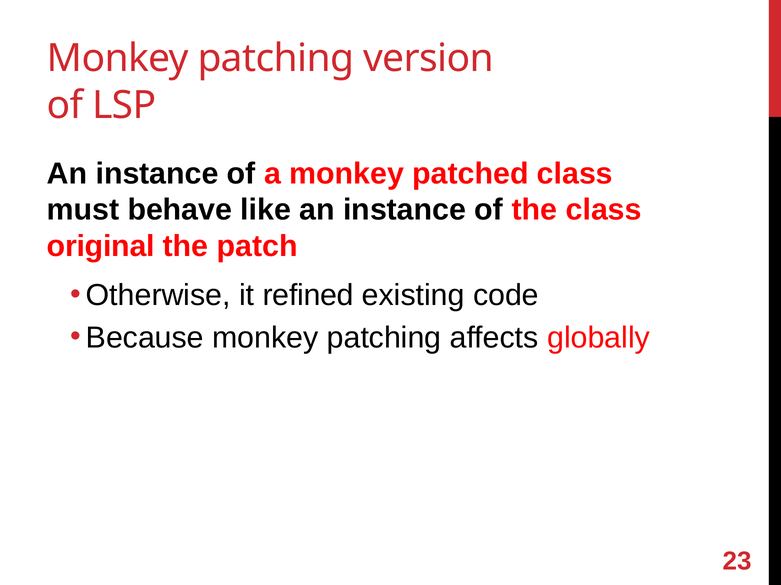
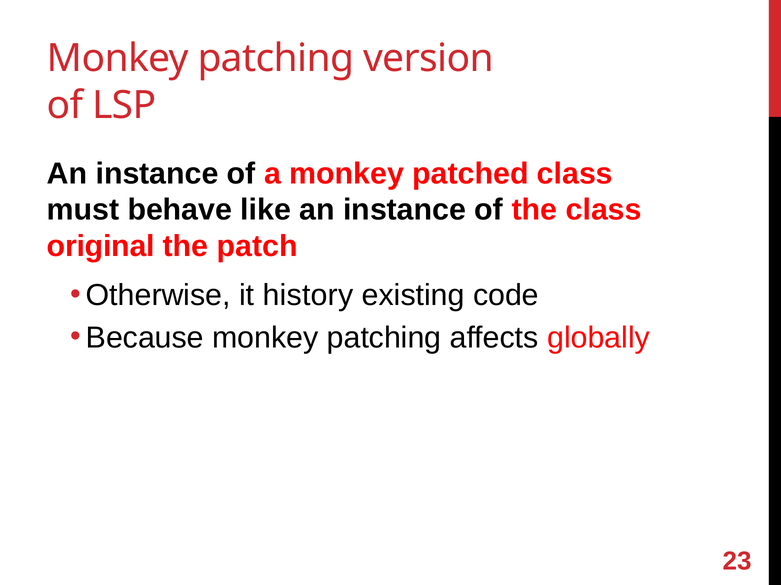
refined: refined -> history
